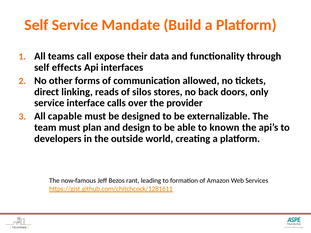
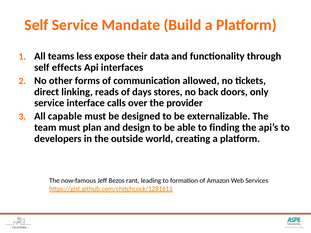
call: call -> less
silos: silos -> days
known: known -> finding
